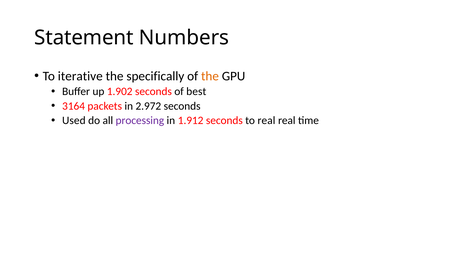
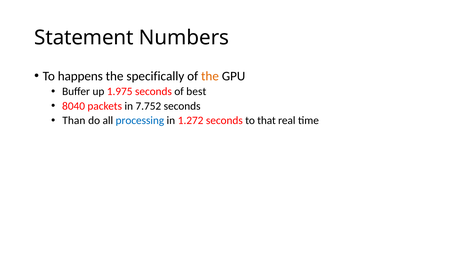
iterative: iterative -> happens
1.902: 1.902 -> 1.975
3164: 3164 -> 8040
2.972: 2.972 -> 7.752
Used: Used -> Than
processing colour: purple -> blue
1.912: 1.912 -> 1.272
to real: real -> that
